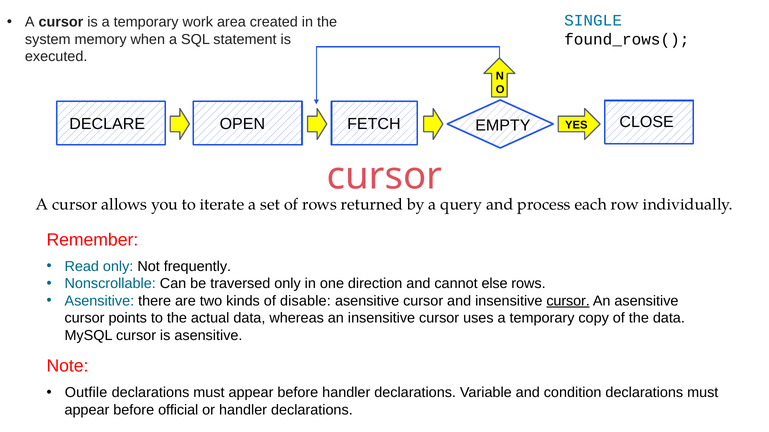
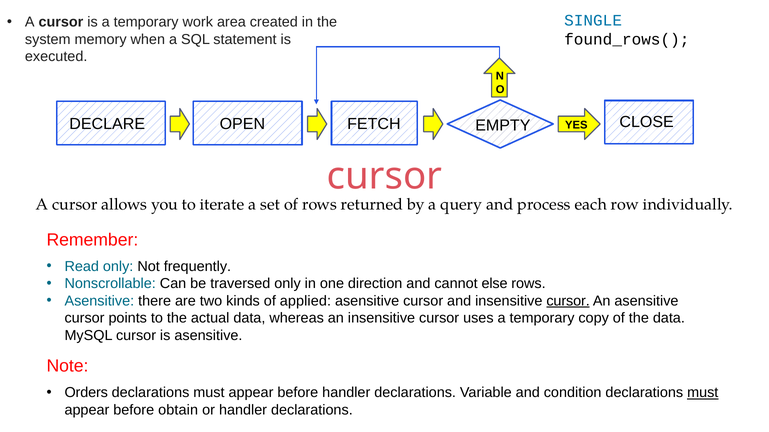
disable: disable -> applied
Outfile: Outfile -> Orders
must at (703, 393) underline: none -> present
official: official -> obtain
